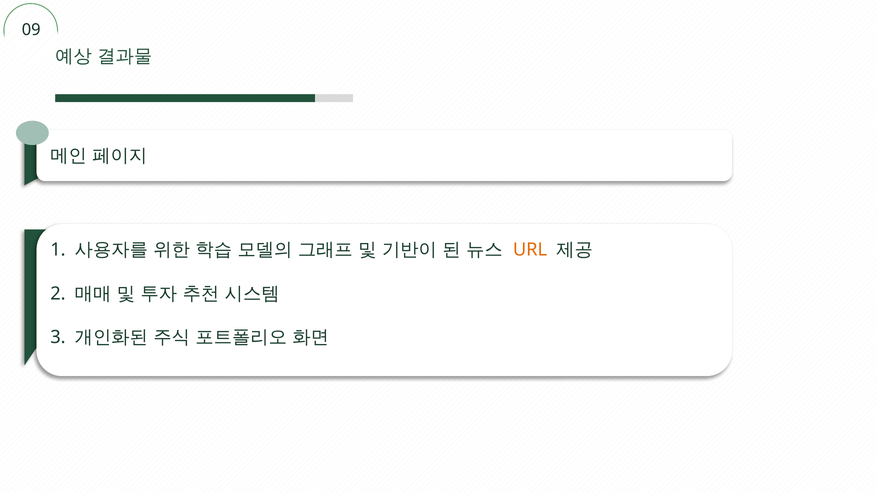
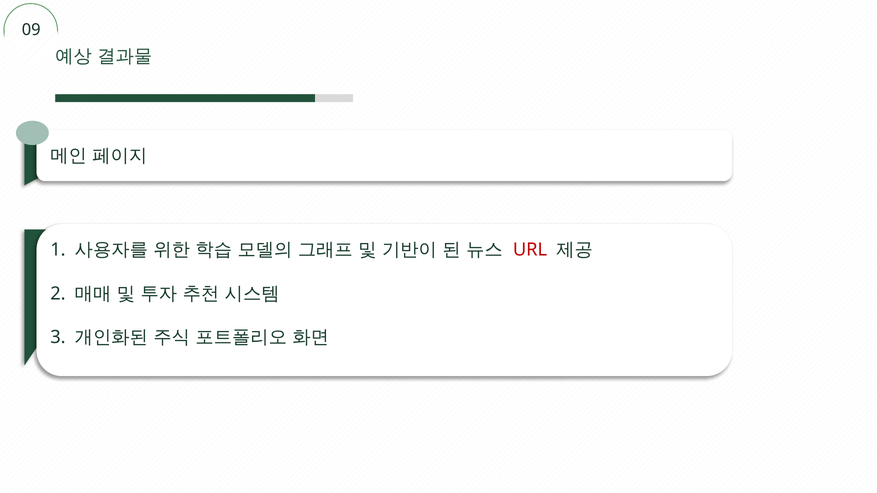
URL colour: orange -> red
